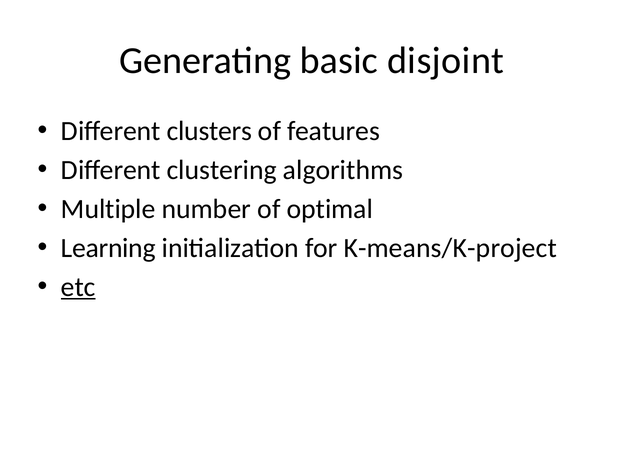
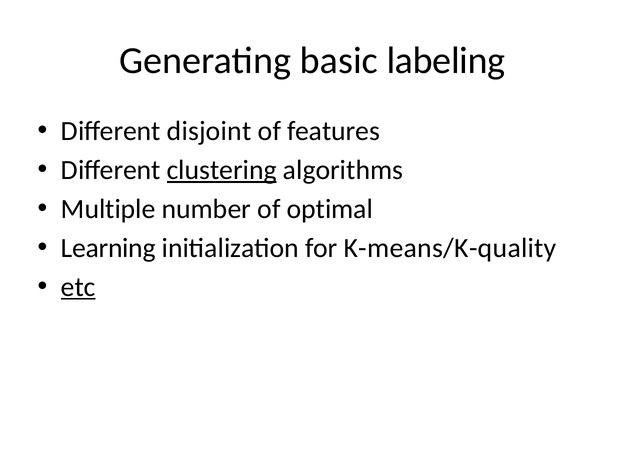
disjoint: disjoint -> labeling
clusters: clusters -> disjoint
clustering underline: none -> present
K-means/K-project: K-means/K-project -> K-means/K-quality
